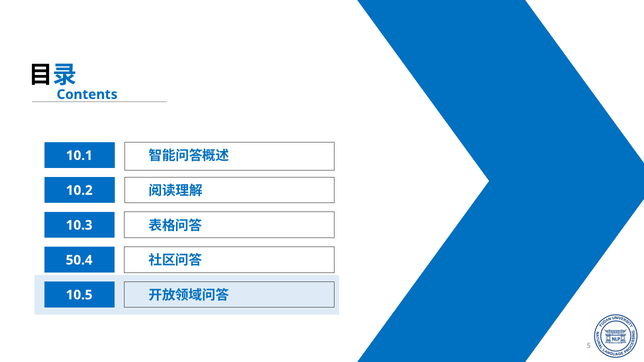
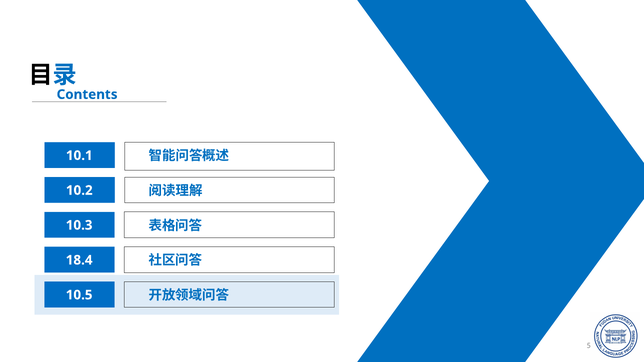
50.4: 50.4 -> 18.4
